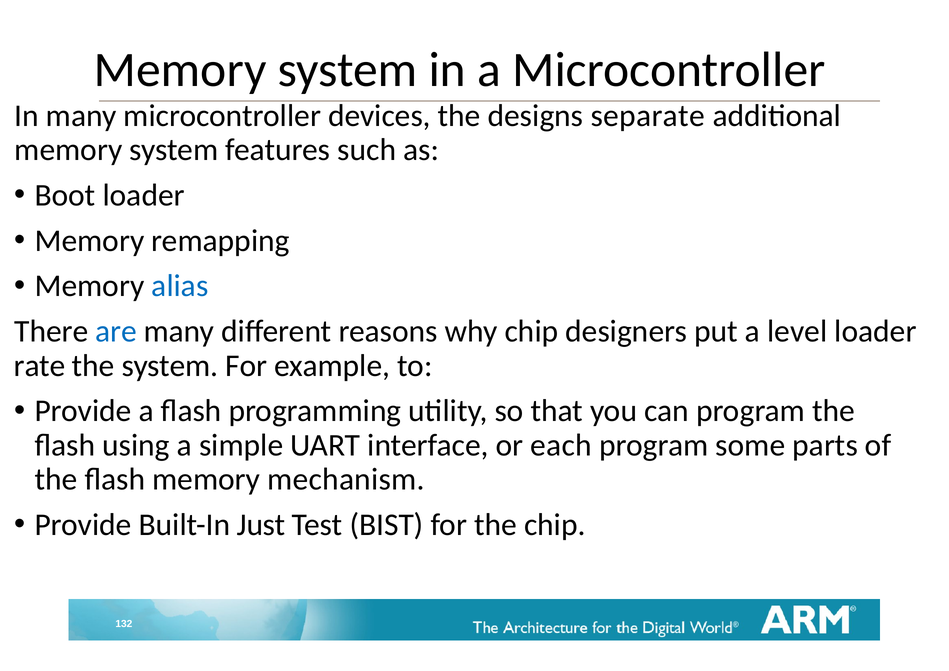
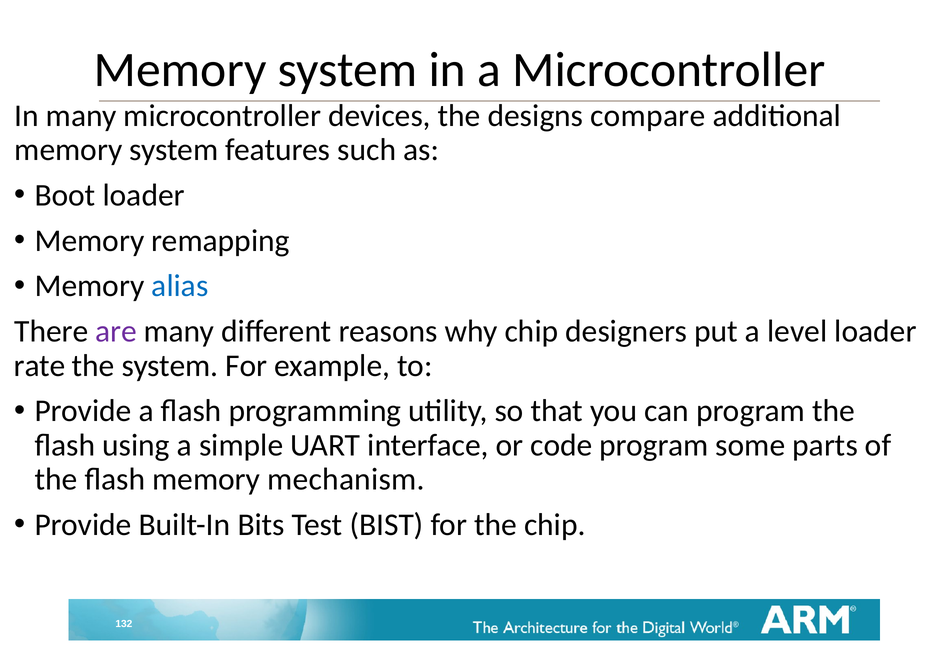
separate: separate -> compare
are colour: blue -> purple
each: each -> code
Just: Just -> Bits
